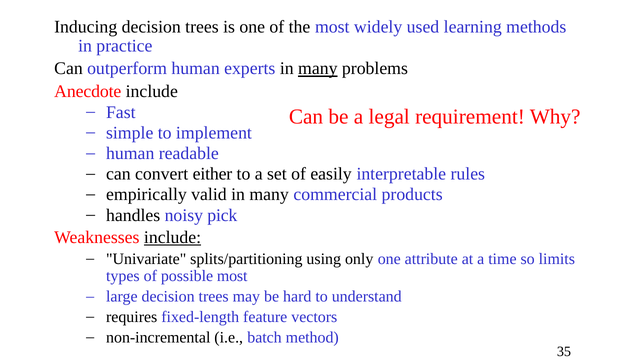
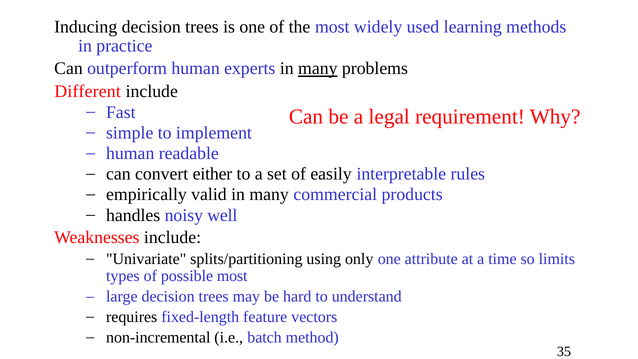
Anecdote: Anecdote -> Different
pick: pick -> well
include at (173, 237) underline: present -> none
